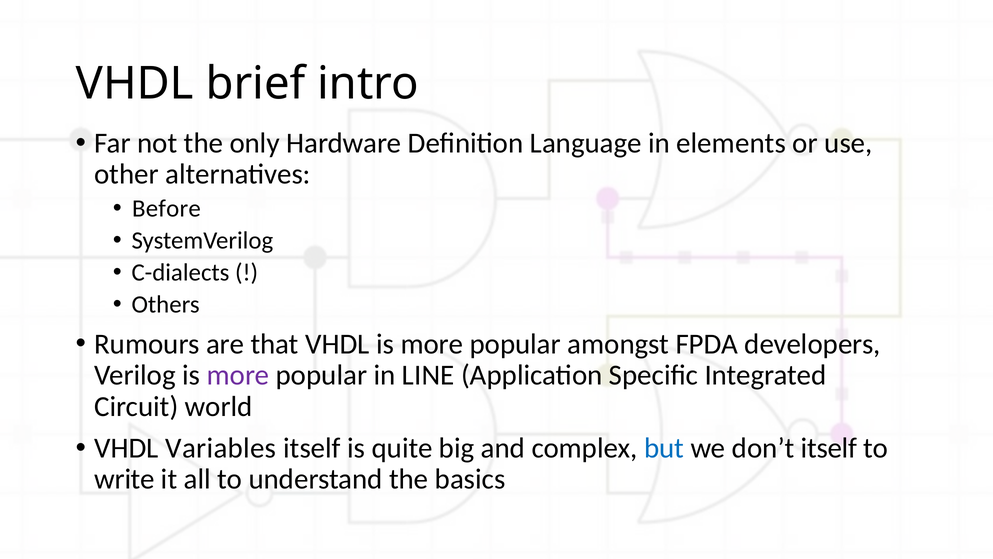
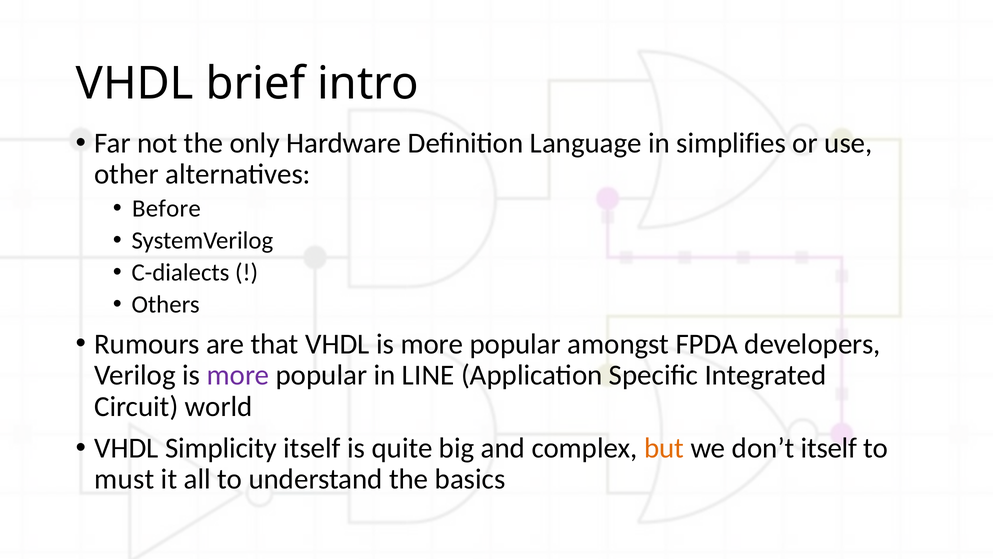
elements: elements -> simplifies
Variables: Variables -> Simplicity
but colour: blue -> orange
write: write -> must
